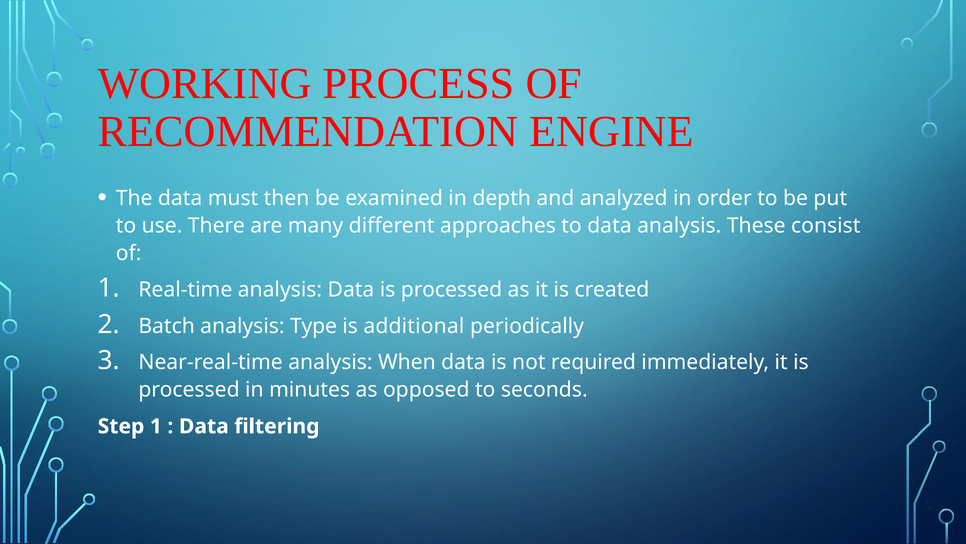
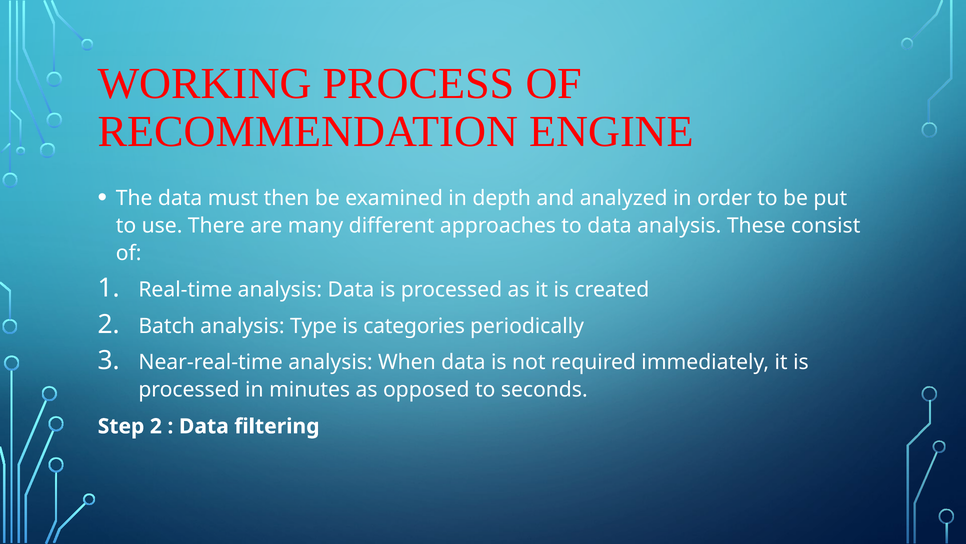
additional: additional -> categories
Step 1: 1 -> 2
